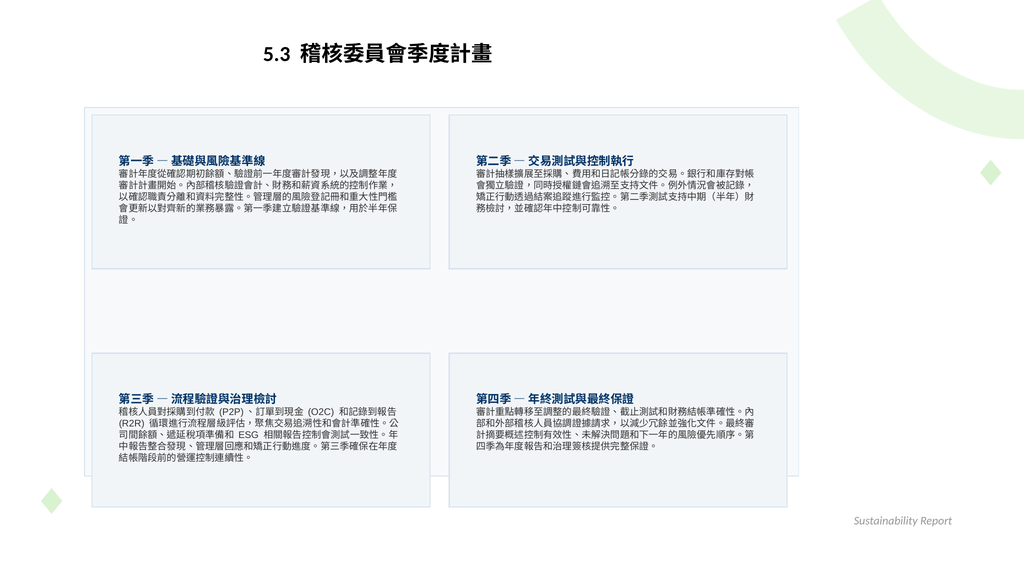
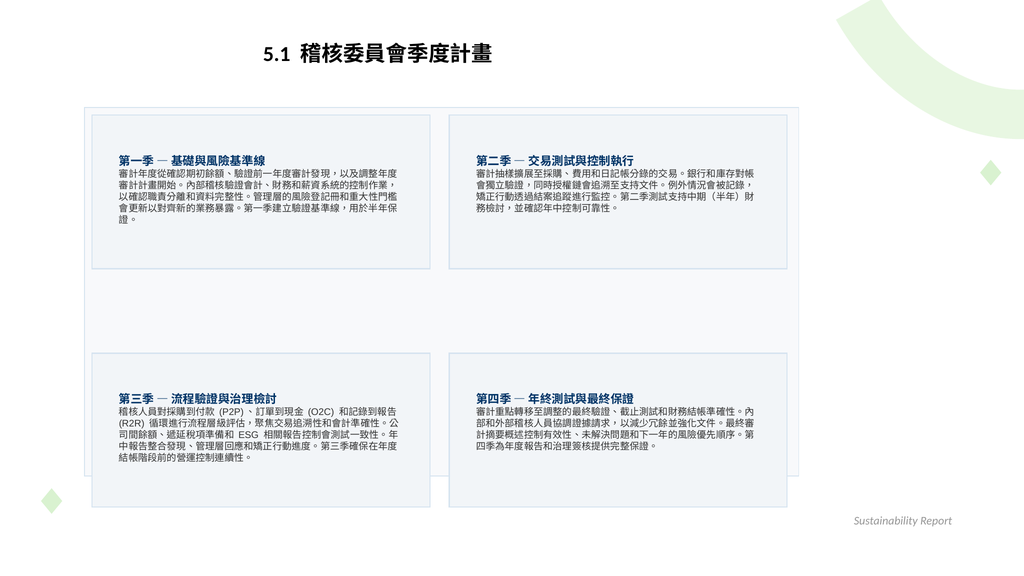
5.3: 5.3 -> 5.1
